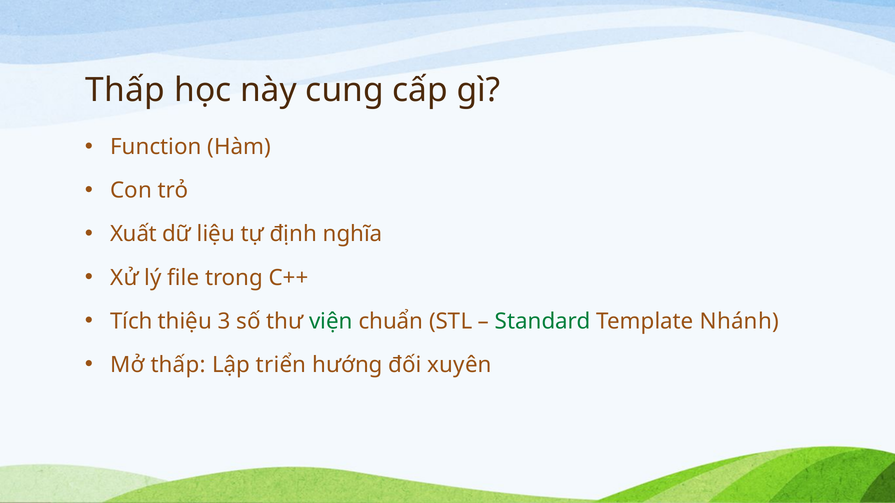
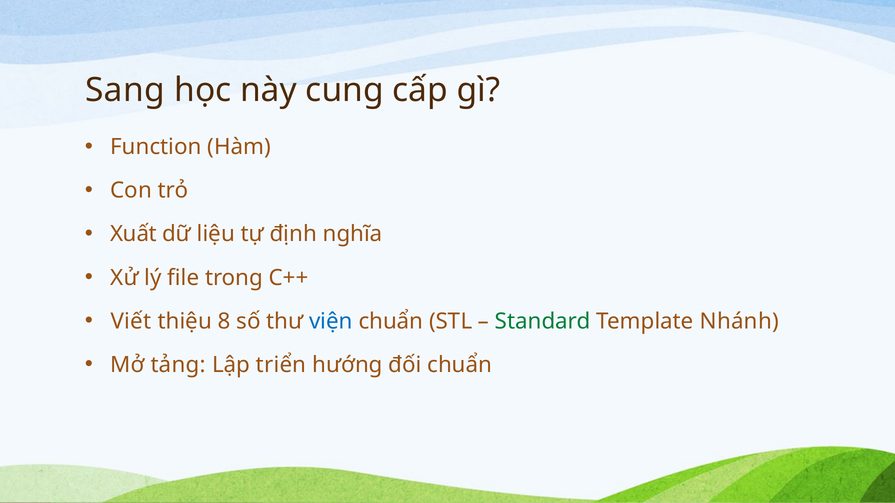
Thấp at (125, 90): Thấp -> Sang
Tích: Tích -> Viết
3: 3 -> 8
viện colour: green -> blue
Mở thấp: thấp -> tảng
đối xuyên: xuyên -> chuẩn
